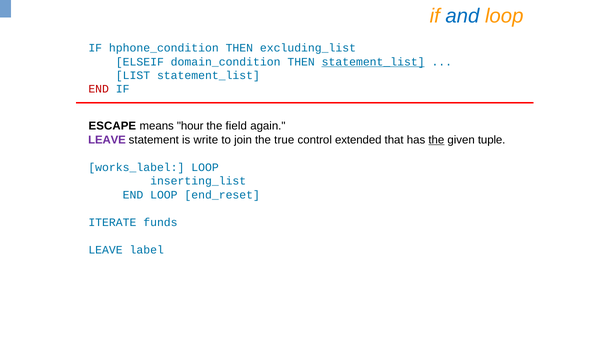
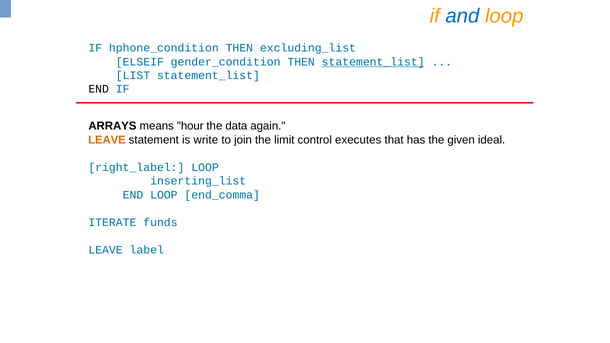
domain_condition: domain_condition -> gender_condition
END at (99, 89) colour: red -> black
ESCAPE: ESCAPE -> ARRAYS
field: field -> data
LEAVE at (107, 140) colour: purple -> orange
true: true -> limit
extended: extended -> executes
the at (436, 140) underline: present -> none
tuple: tuple -> ideal
works_label: works_label -> right_label
end_reset: end_reset -> end_comma
